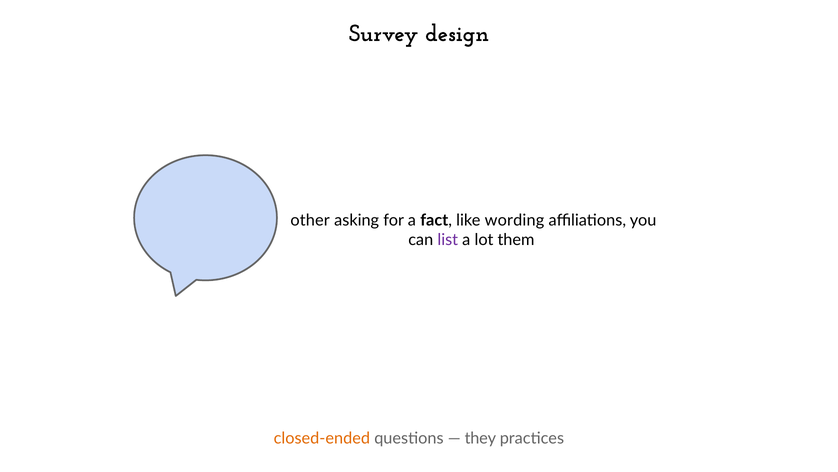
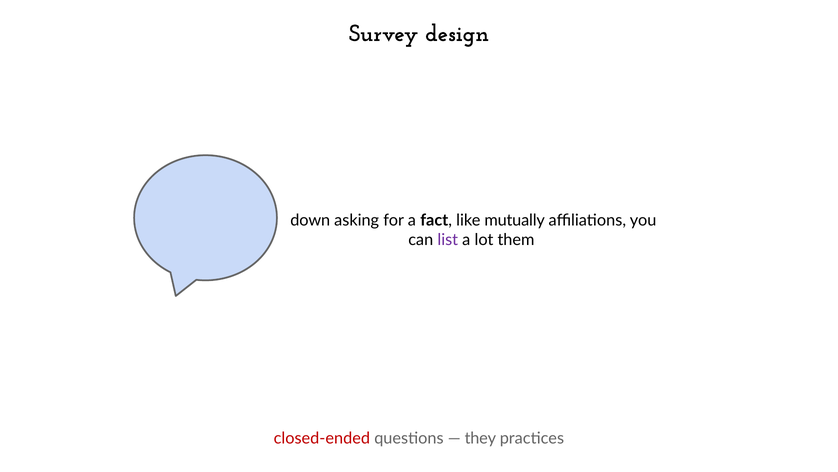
other: other -> down
wording: wording -> mutually
closed-ended colour: orange -> red
